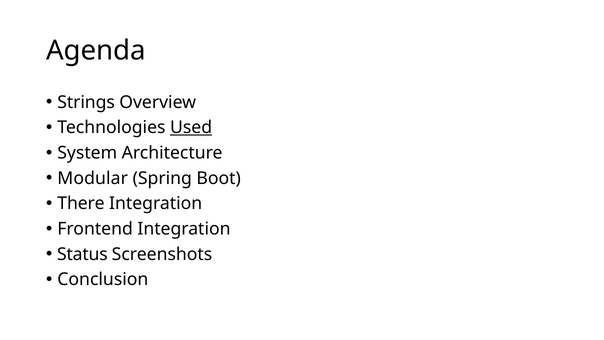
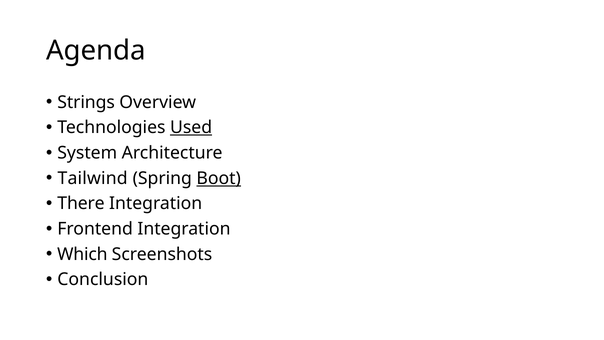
Modular: Modular -> Tailwind
Boot underline: none -> present
Status: Status -> Which
